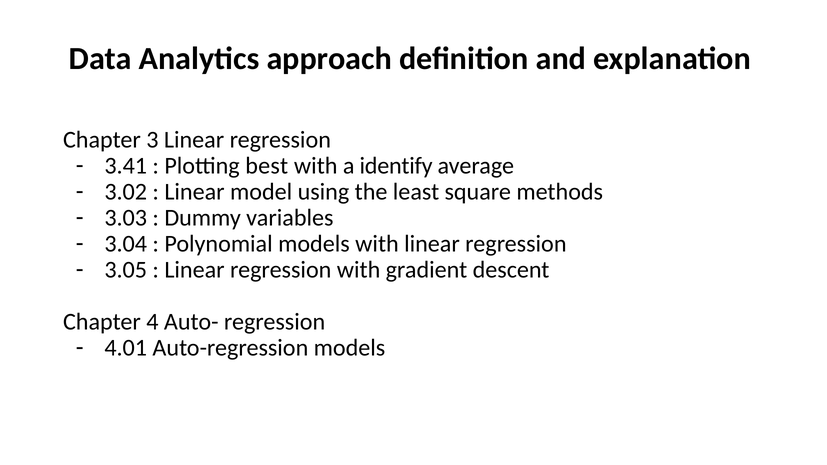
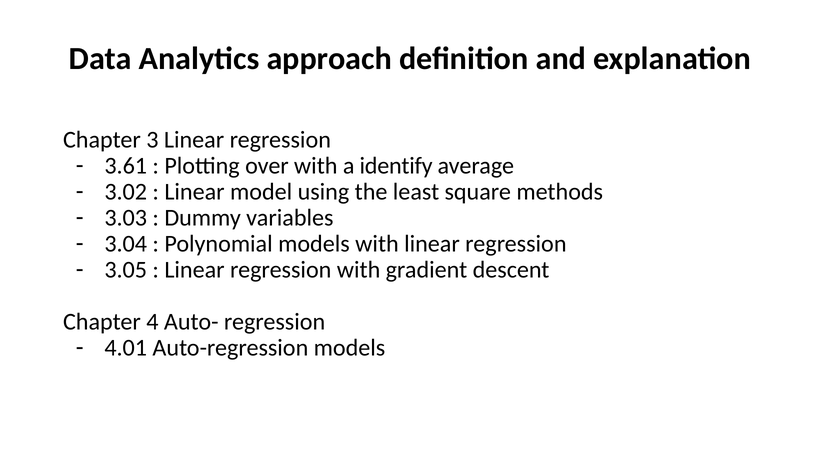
3.41: 3.41 -> 3.61
best: best -> over
